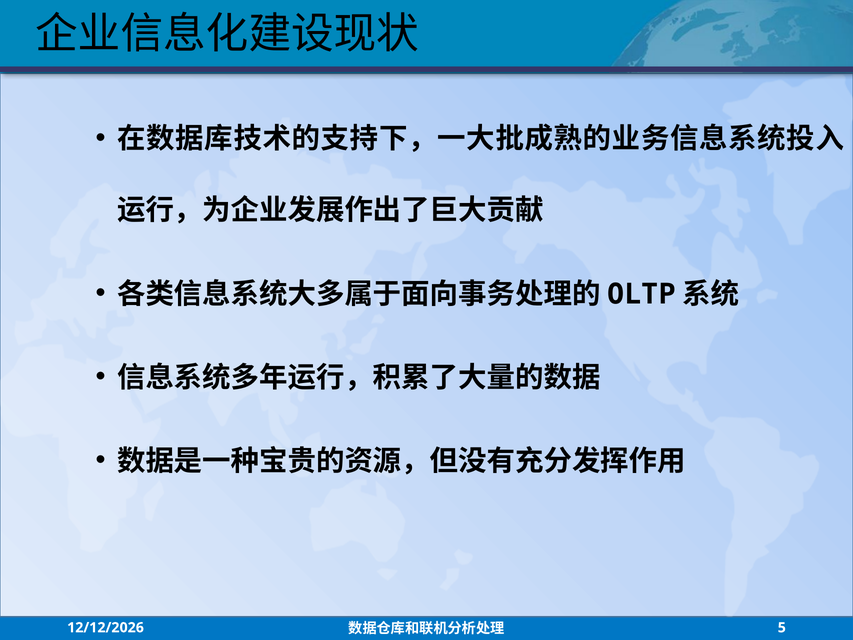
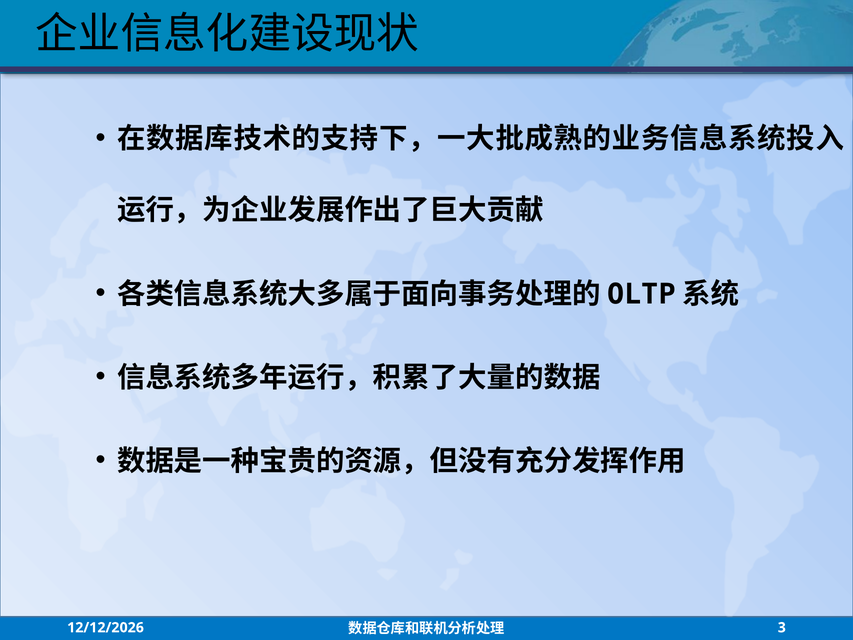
5: 5 -> 3
